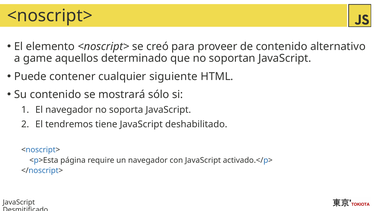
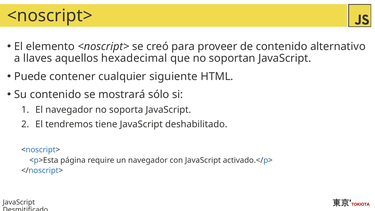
game: game -> llaves
determinado: determinado -> hexadecimal
